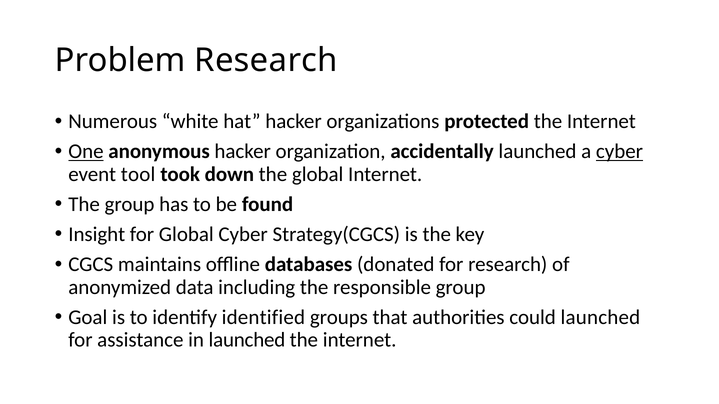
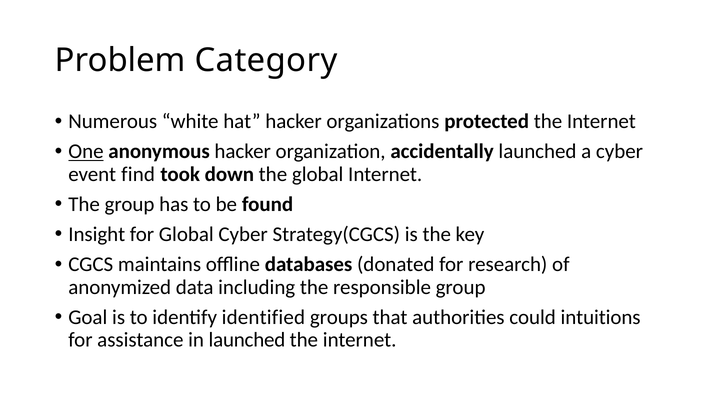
Problem Research: Research -> Category
cyber at (619, 152) underline: present -> none
tool: tool -> find
could launched: launched -> intuitions
